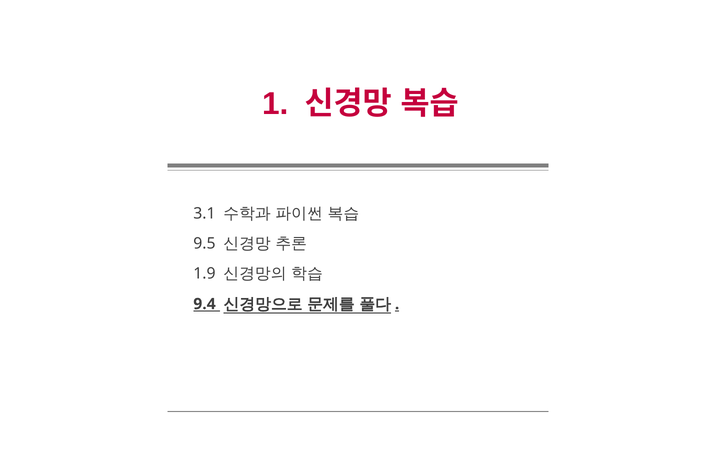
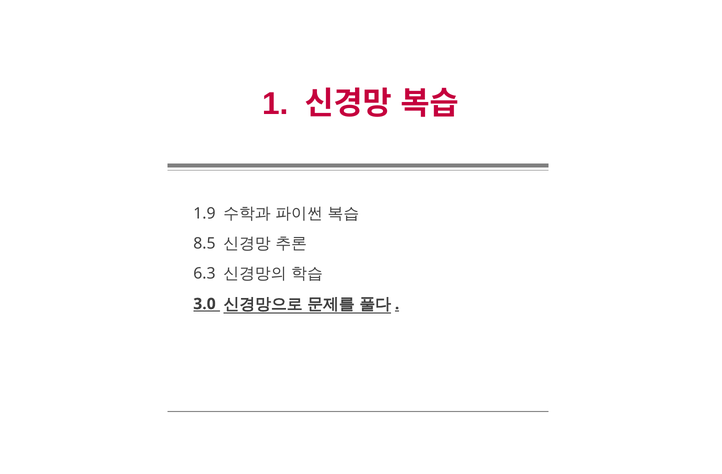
3.1: 3.1 -> 1.9
9.5: 9.5 -> 8.5
1.9: 1.9 -> 6.3
9.4: 9.4 -> 3.0
